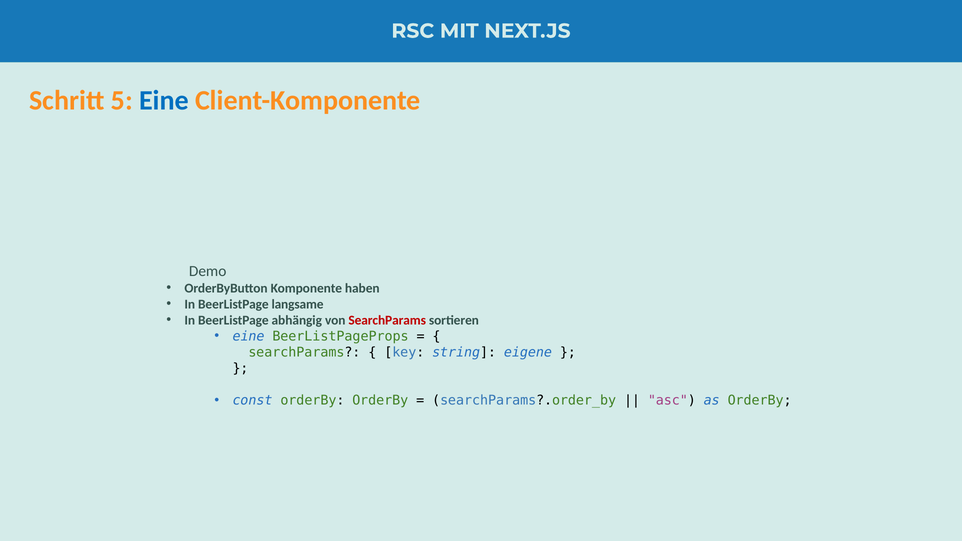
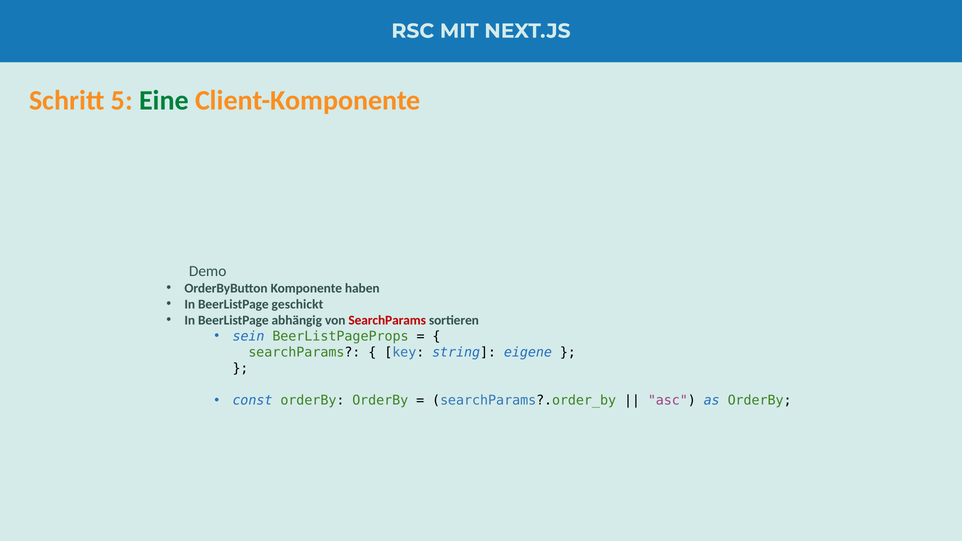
Eine at (164, 101) colour: blue -> green
langsame: langsame -> geschickt
eine at (249, 336): eine -> sein
